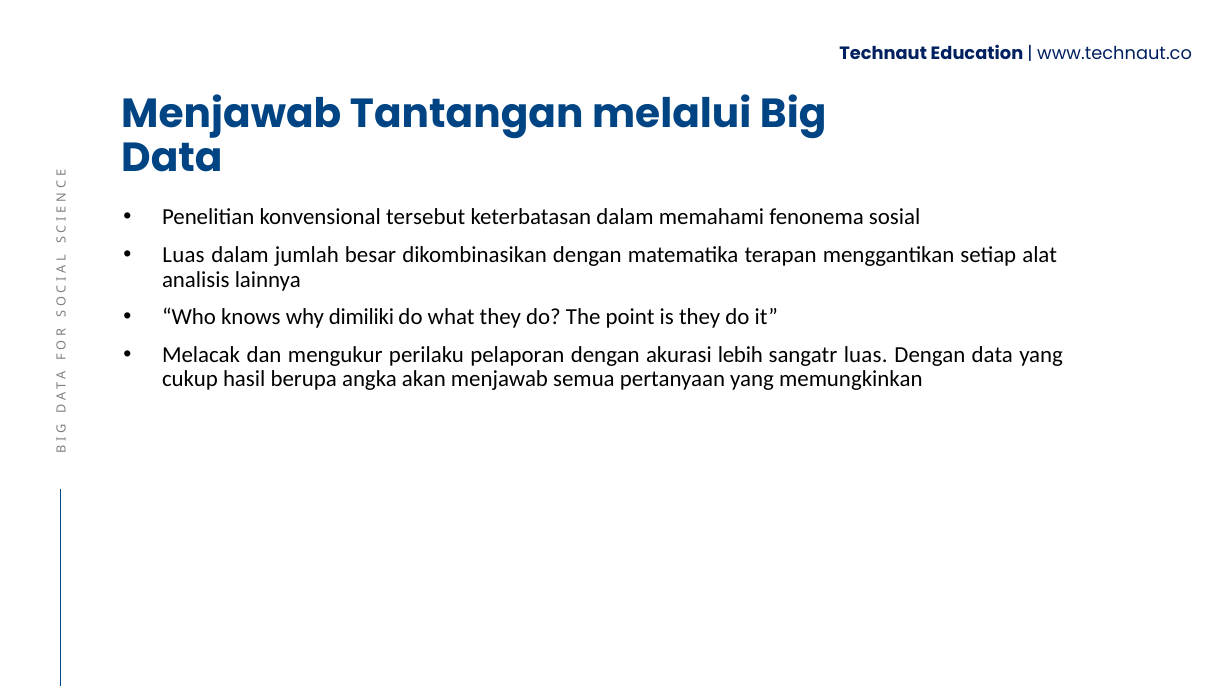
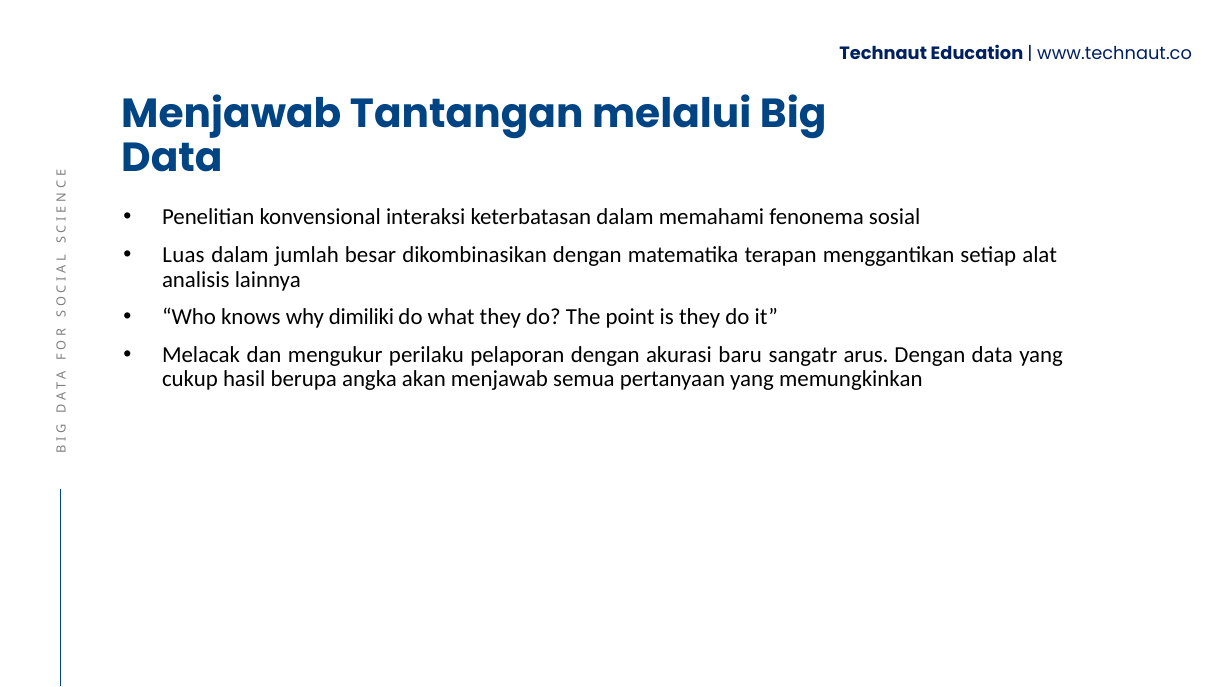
tersebut: tersebut -> interaksi
lebih: lebih -> baru
sangatr luas: luas -> arus
